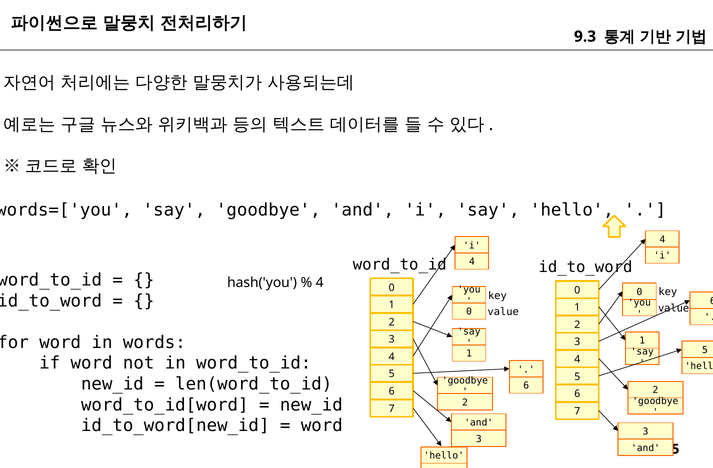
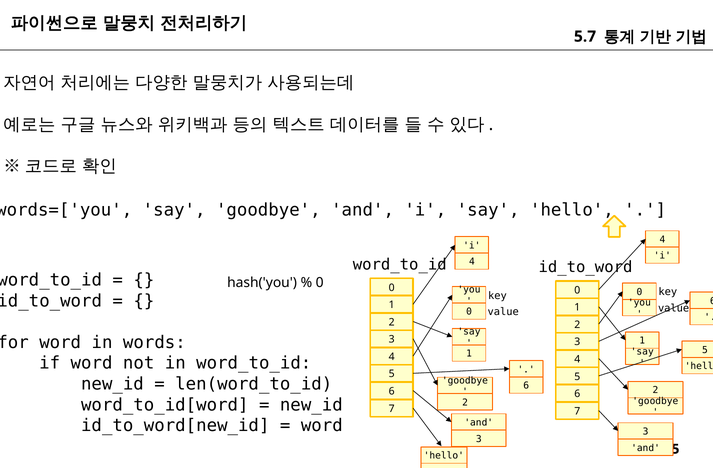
9.3: 9.3 -> 5.7
4 at (320, 283): 4 -> 0
